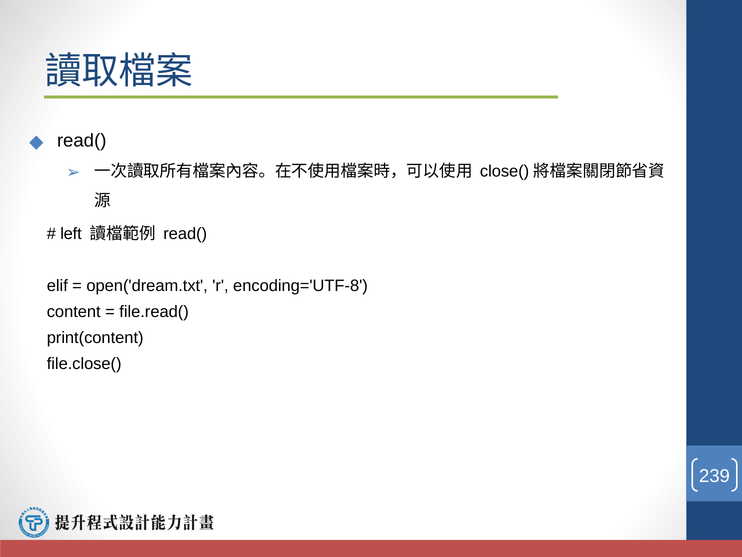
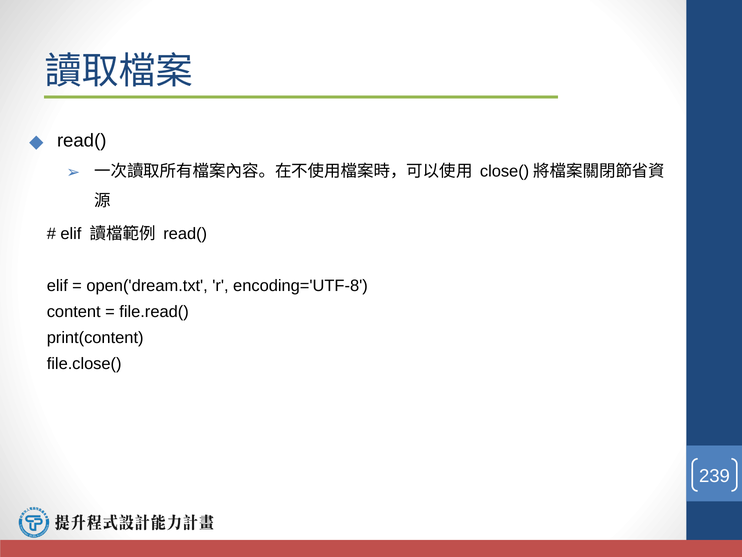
left at (71, 234): left -> elif
